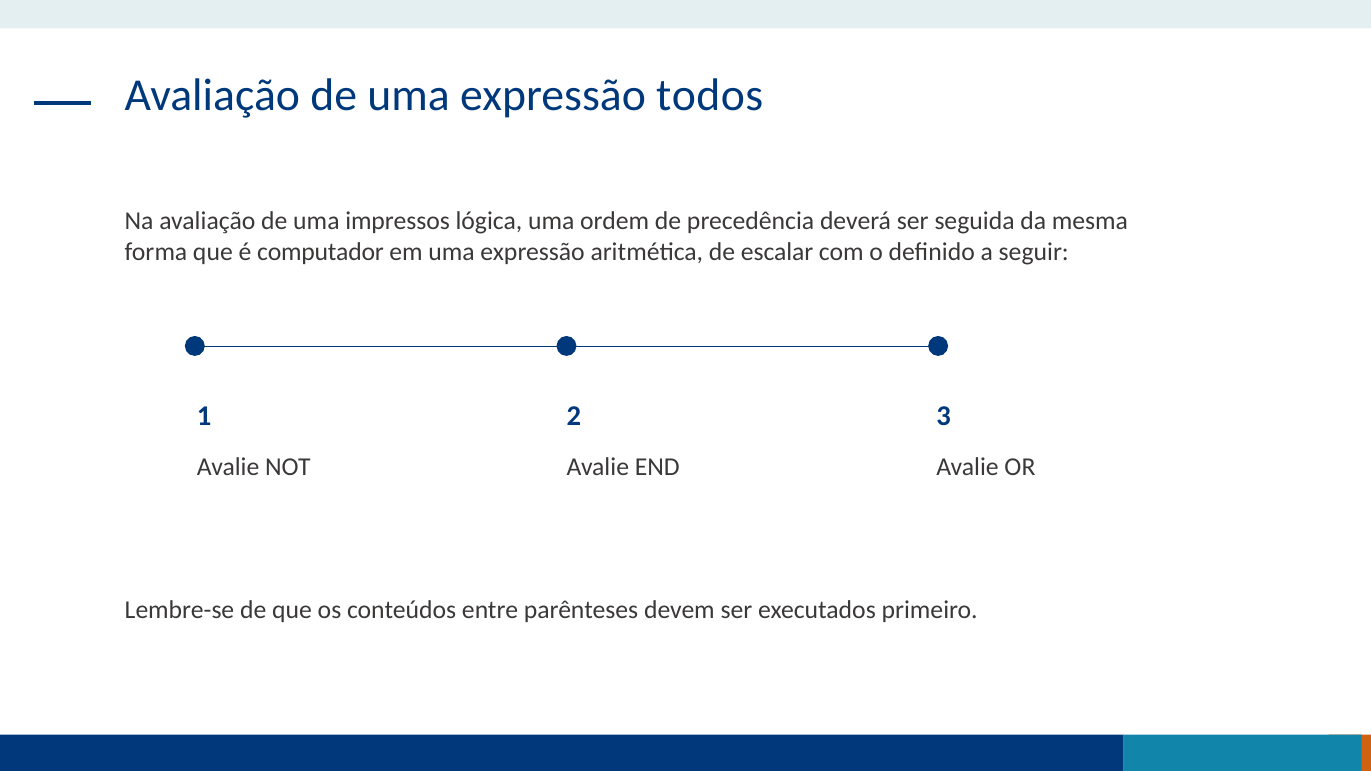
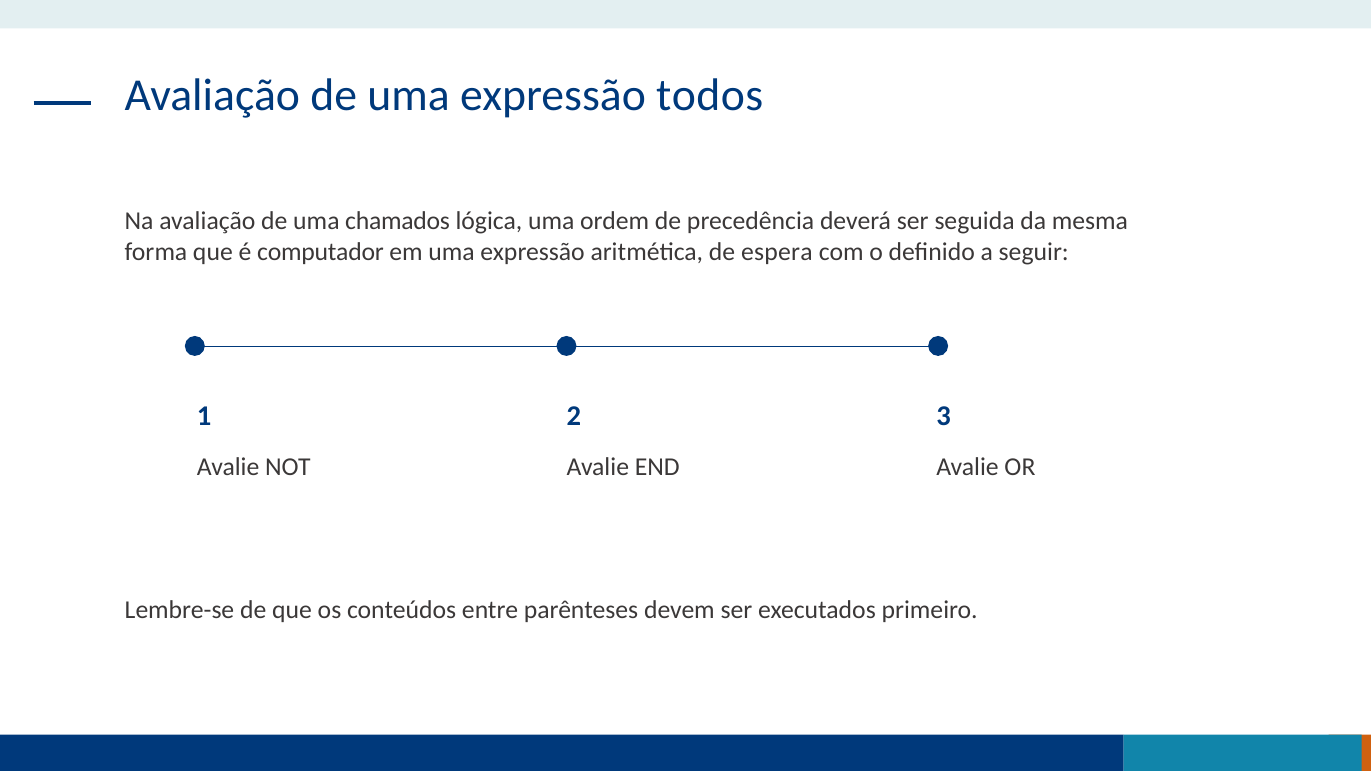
impressos: impressos -> chamados
escalar: escalar -> espera
